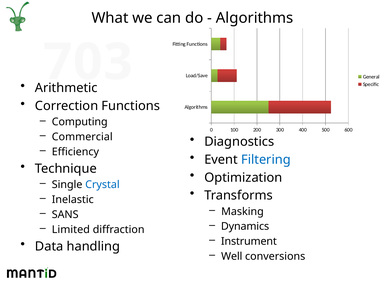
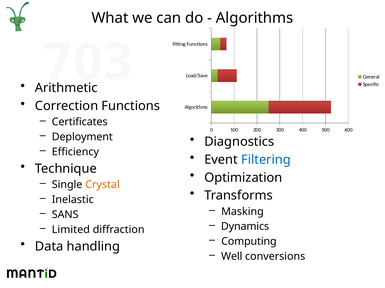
Computing: Computing -> Certificates
Commercial: Commercial -> Deployment
Crystal colour: blue -> orange
Instrument: Instrument -> Computing
